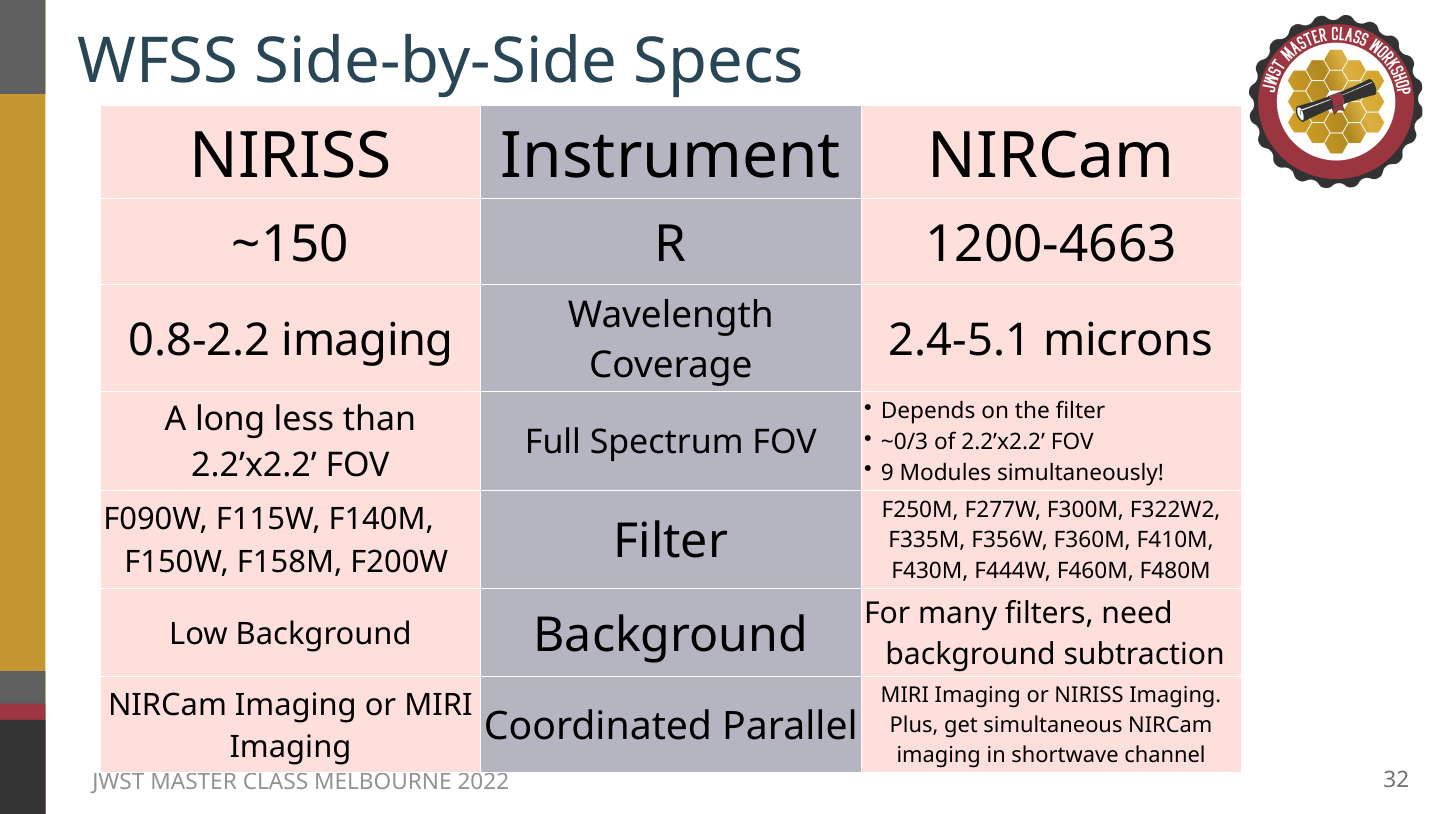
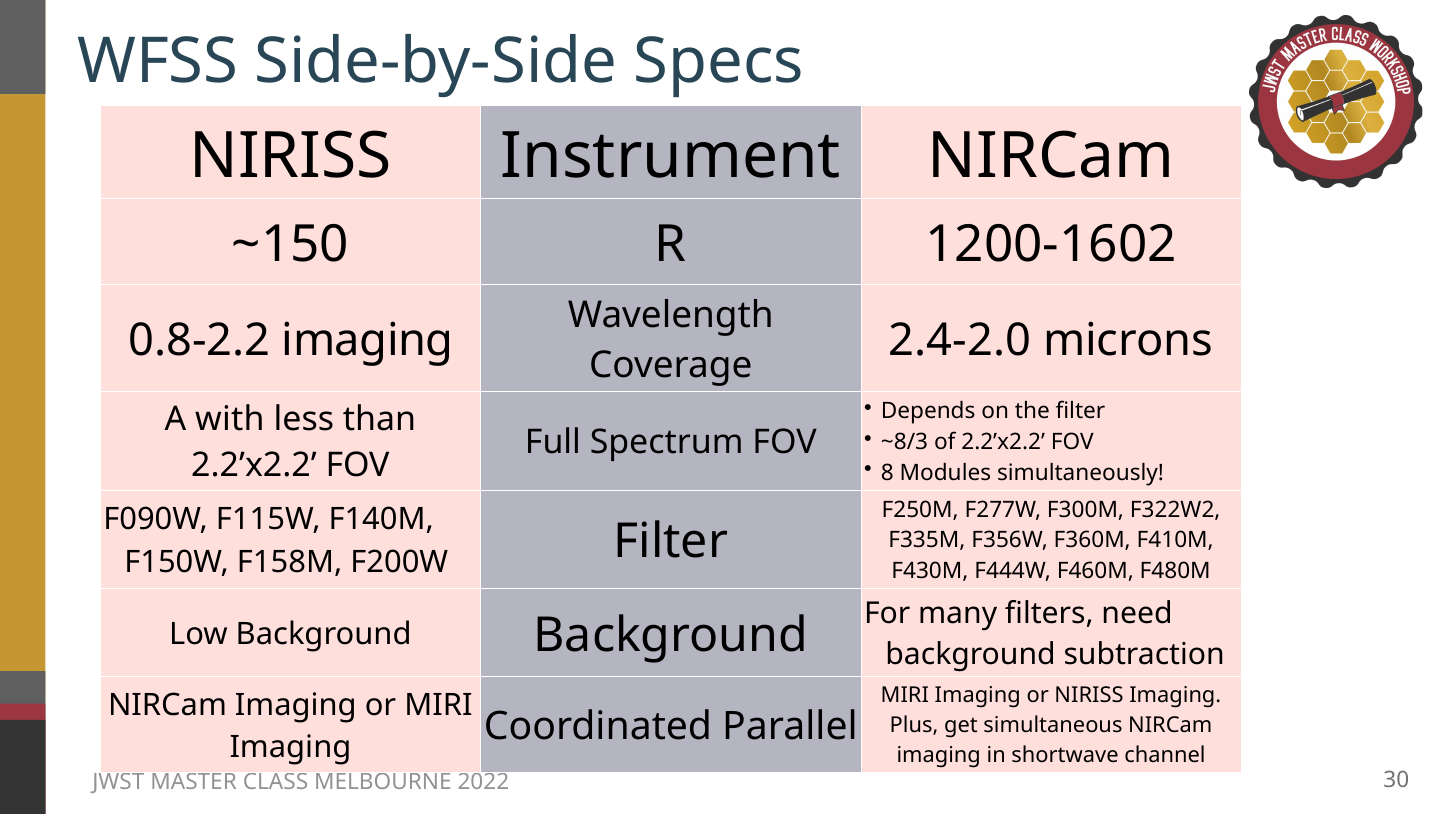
1200-4663: 1200-4663 -> 1200-1602
2.4-5.1: 2.4-5.1 -> 2.4-2.0
long: long -> with
~0/3: ~0/3 -> ~8/3
9: 9 -> 8
32: 32 -> 30
